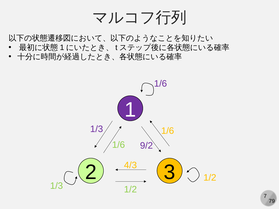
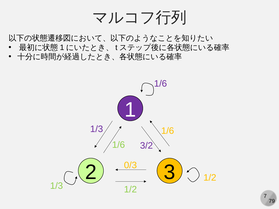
9/2: 9/2 -> 3/2
4/3: 4/3 -> 0/3
